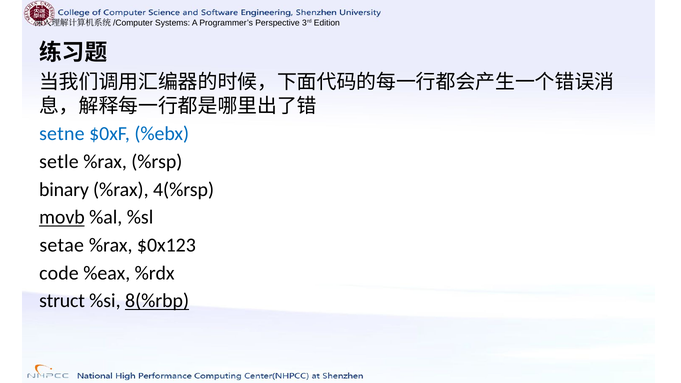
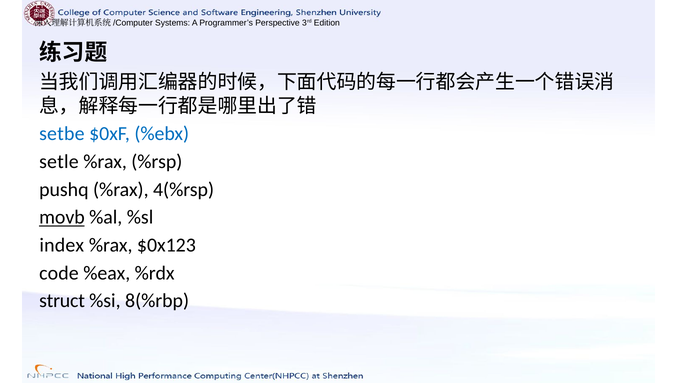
setne: setne -> setbe
binary: binary -> pushq
setae: setae -> index
8(%rbp underline: present -> none
